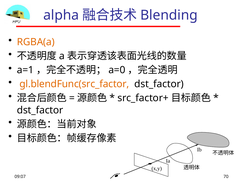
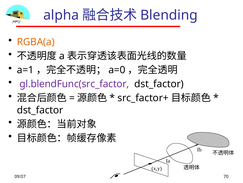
gl.blendFunc(src_factor colour: orange -> purple
